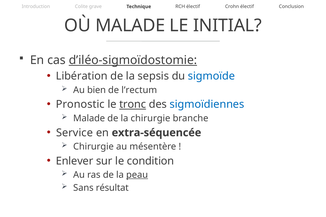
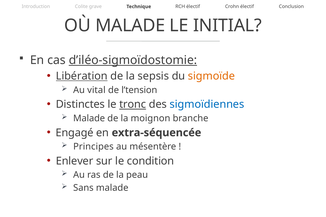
Libération underline: none -> present
sigmoïde colour: blue -> orange
bien: bien -> vital
l’rectum: l’rectum -> l’tension
Pronostic: Pronostic -> Distinctes
la chirurgie: chirurgie -> moignon
Service: Service -> Engagé
Chirurgie at (93, 147): Chirurgie -> Principes
peau underline: present -> none
Sans résultat: résultat -> malade
